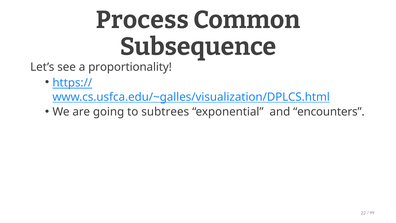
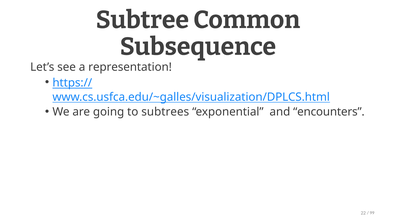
Process: Process -> Subtree
proportionality: proportionality -> representation
